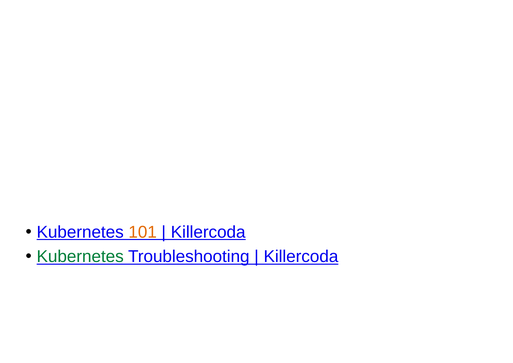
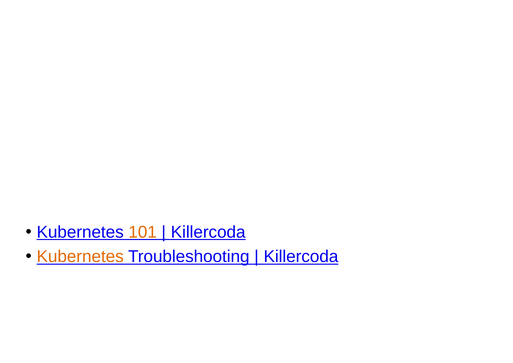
Kubernetes at (80, 256) colour: green -> orange
